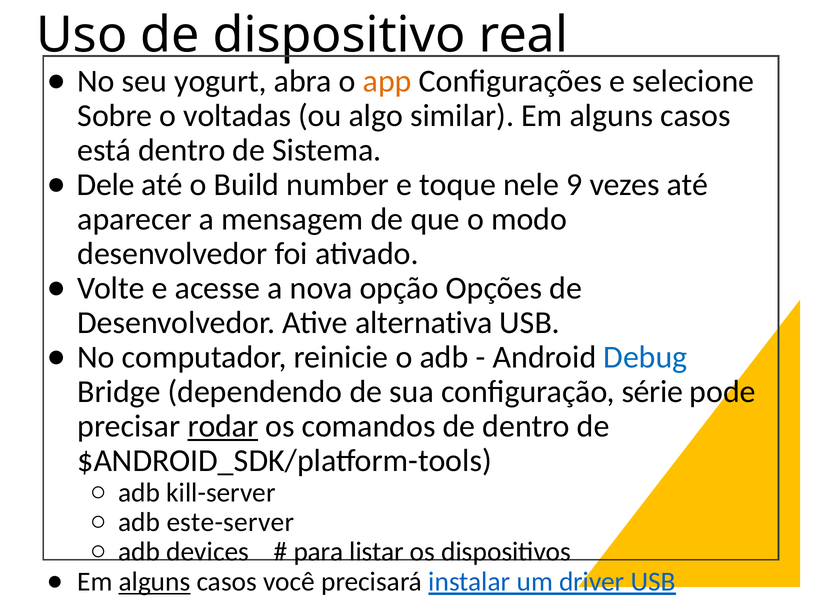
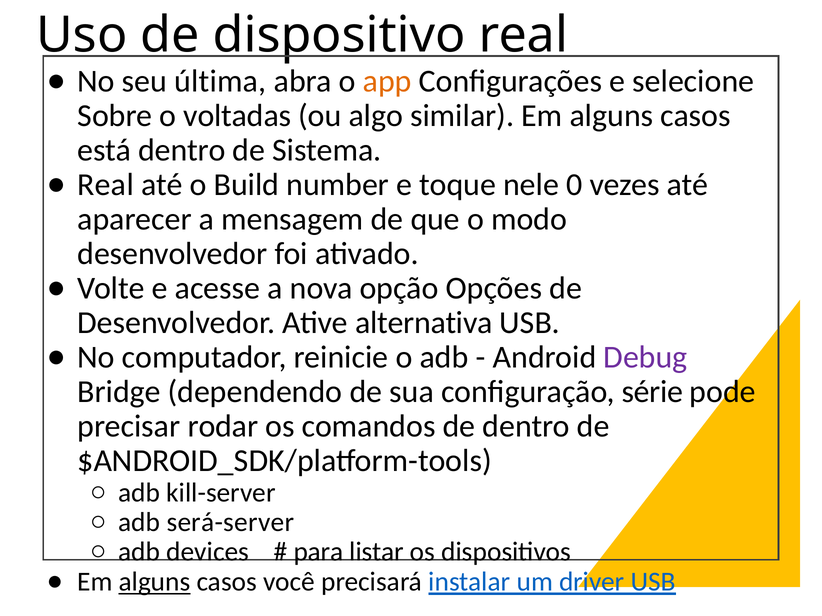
yogurt: yogurt -> última
Dele at (106, 185): Dele -> Real
9: 9 -> 0
Debug colour: blue -> purple
rodar underline: present -> none
este-server: este-server -> será-server
